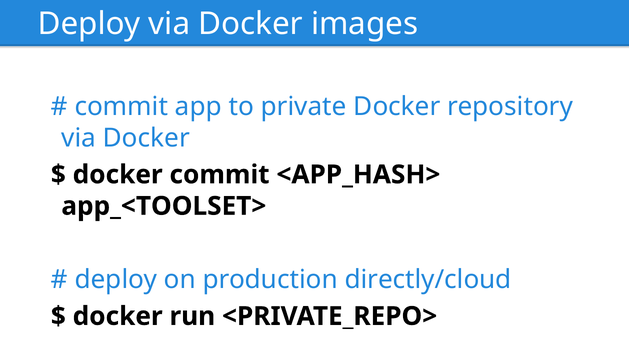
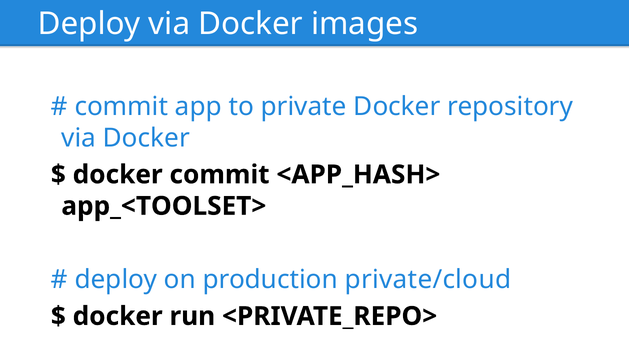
directly/cloud: directly/cloud -> private/cloud
